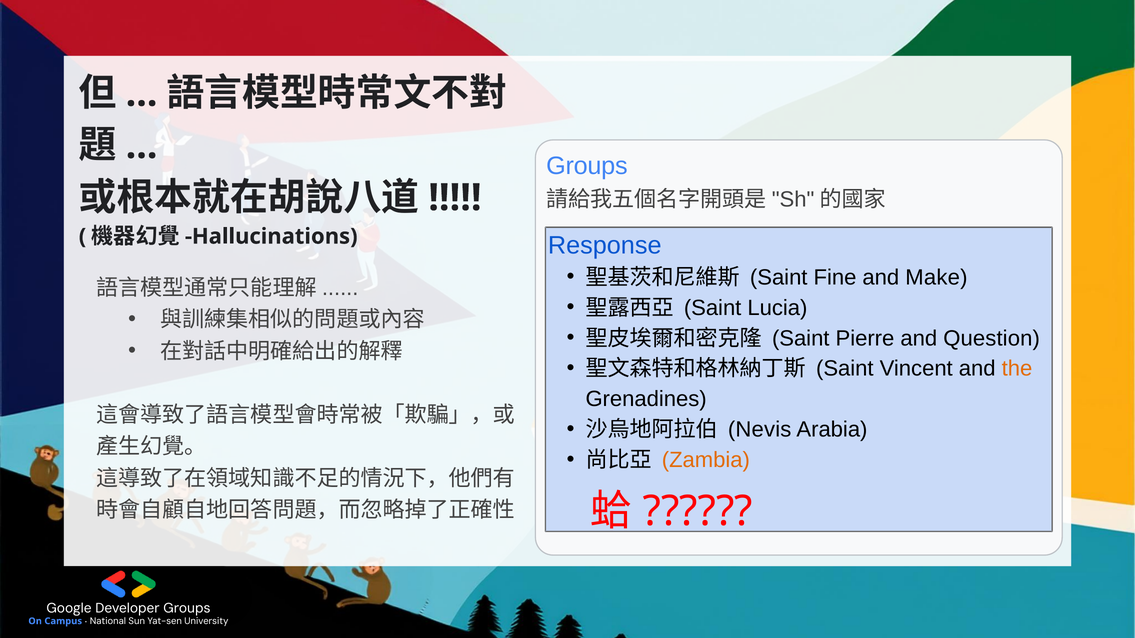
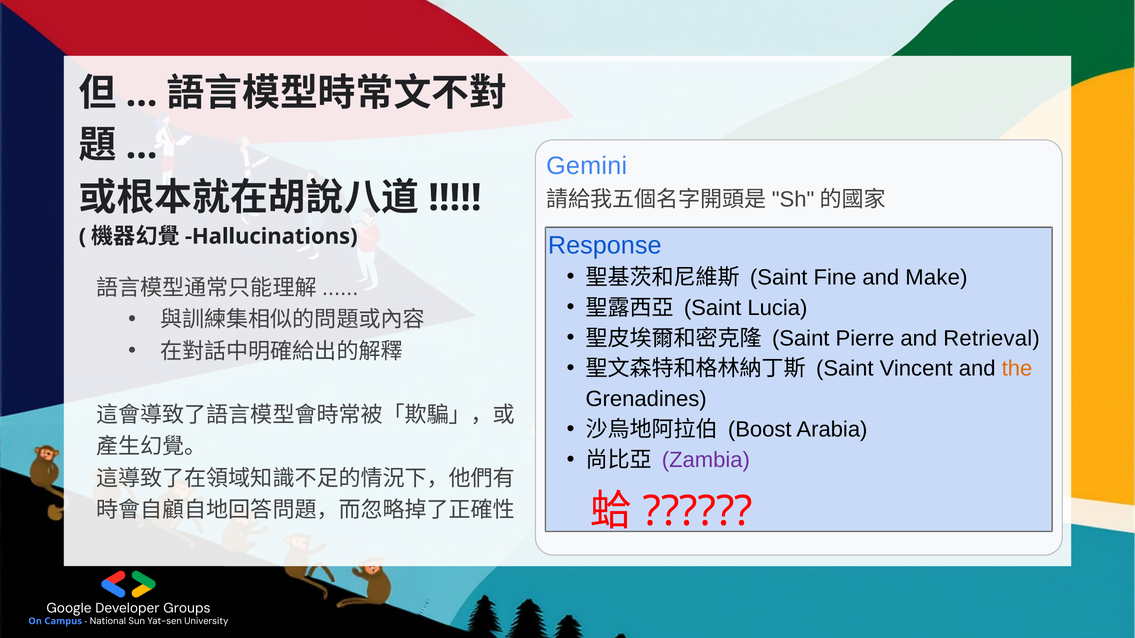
Groups at (587, 166): Groups -> Gemini
Question: Question -> Retrieval
Nevis: Nevis -> Boost
Zambia colour: orange -> purple
